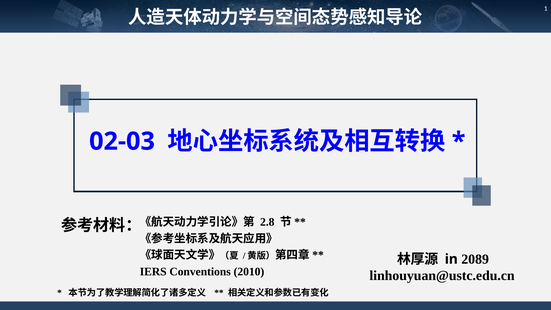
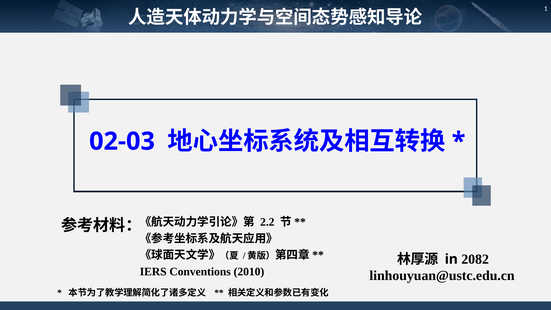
2.8: 2.8 -> 2.2
2089: 2089 -> 2082
